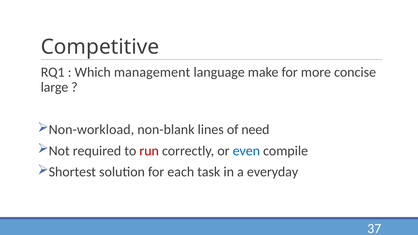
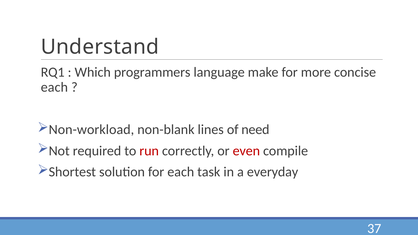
Competitive: Competitive -> Understand
management: management -> programmers
large at (54, 87): large -> each
even colour: blue -> red
